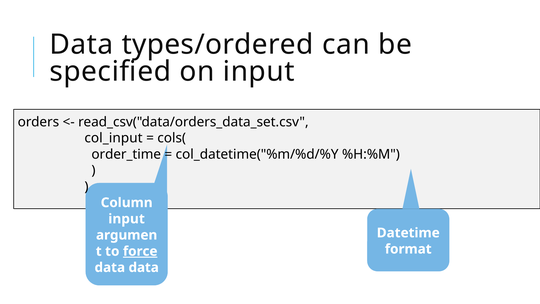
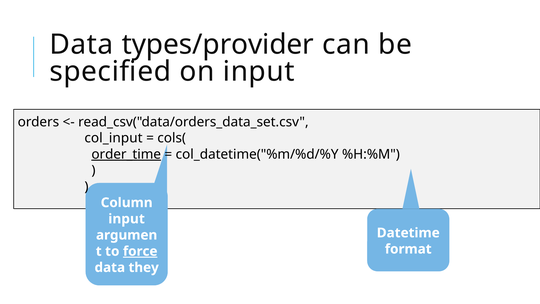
types/ordered: types/ordered -> types/provider
order_time underline: none -> present
data data: data -> they
